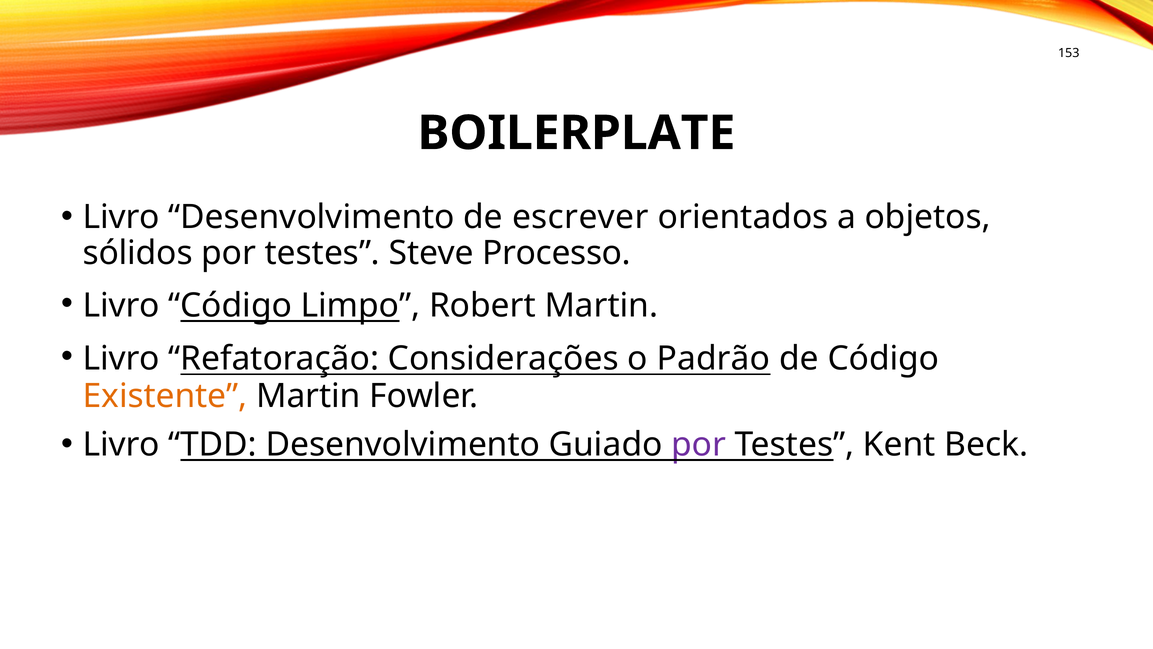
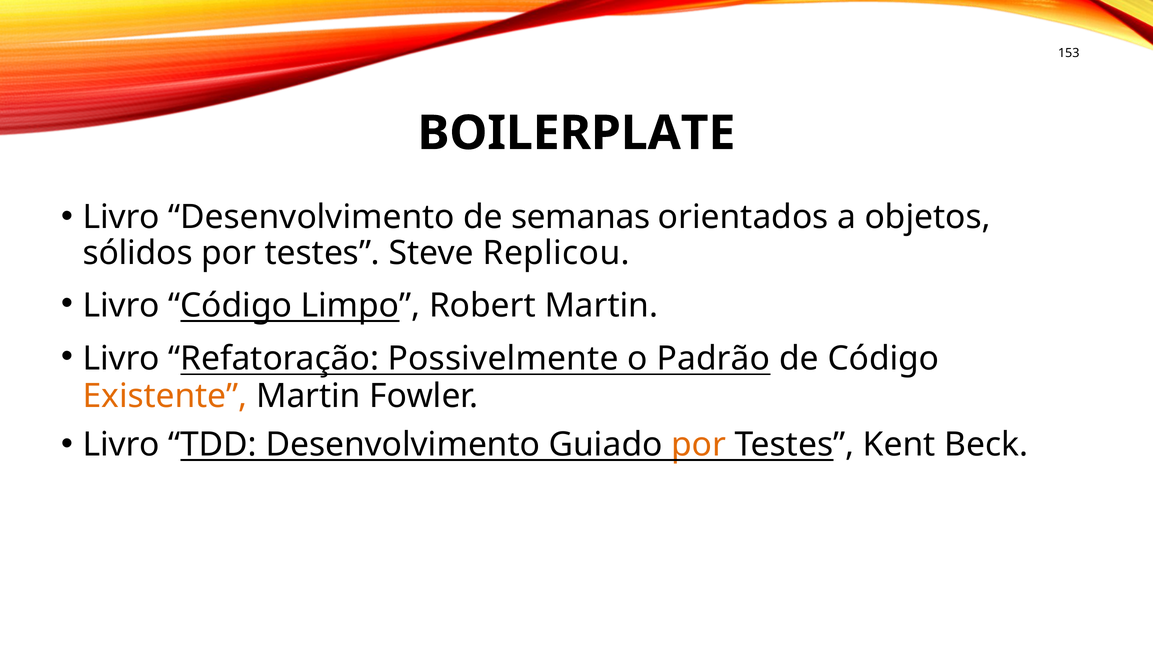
escrever: escrever -> semanas
Processo: Processo -> Replicou
Considerações: Considerações -> Possivelmente
por at (699, 444) colour: purple -> orange
